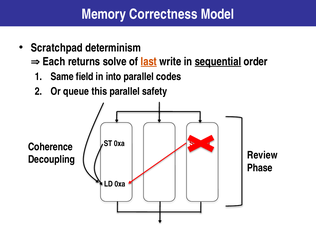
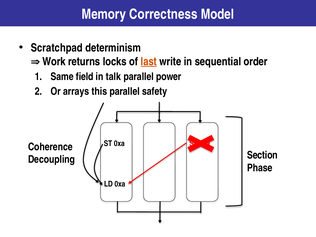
Each: Each -> Work
solve: solve -> locks
sequential underline: present -> none
into: into -> talk
codes: codes -> power
queue: queue -> arrays
Review: Review -> Section
